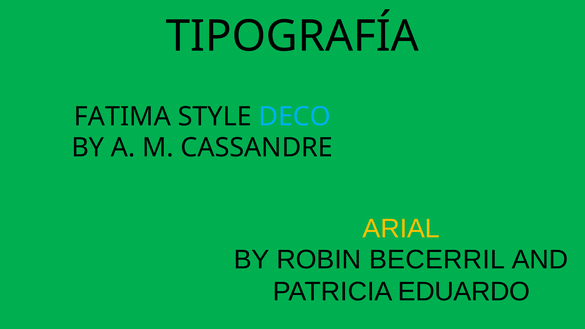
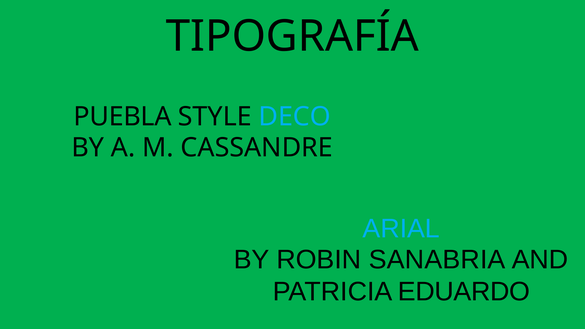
FATIMA: FATIMA -> PUEBLA
ARIAL colour: yellow -> light blue
BECERRIL: BECERRIL -> SANABRIA
